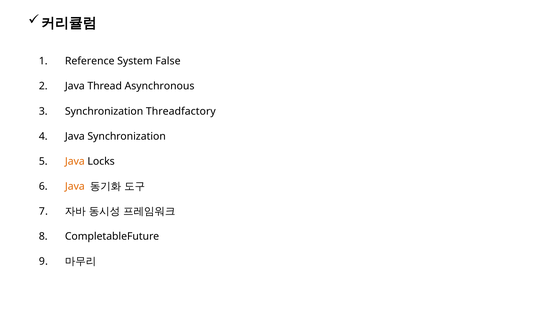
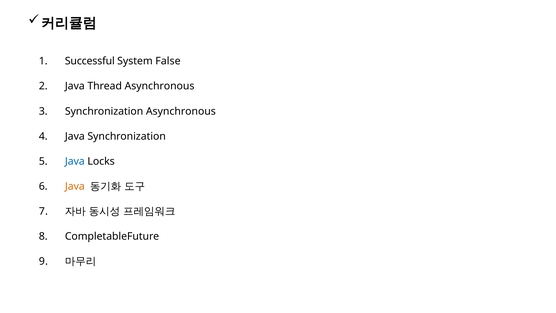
Reference: Reference -> Successful
Synchronization Threadfactory: Threadfactory -> Asynchronous
Java at (75, 161) colour: orange -> blue
